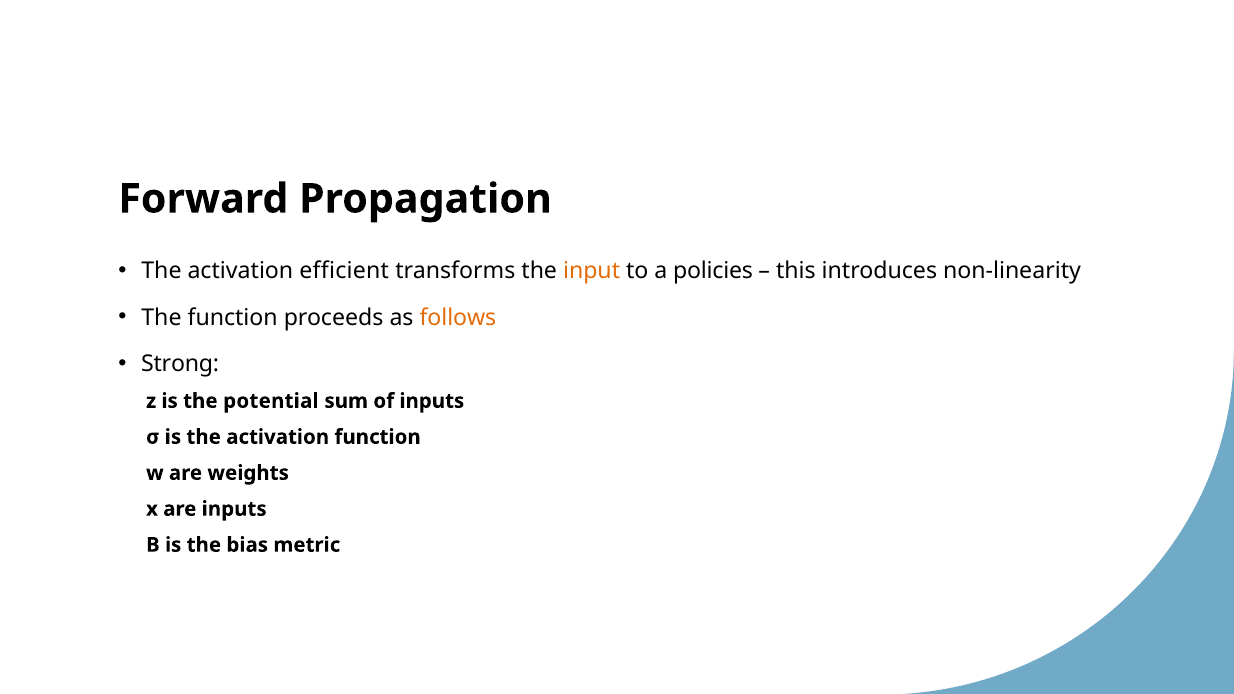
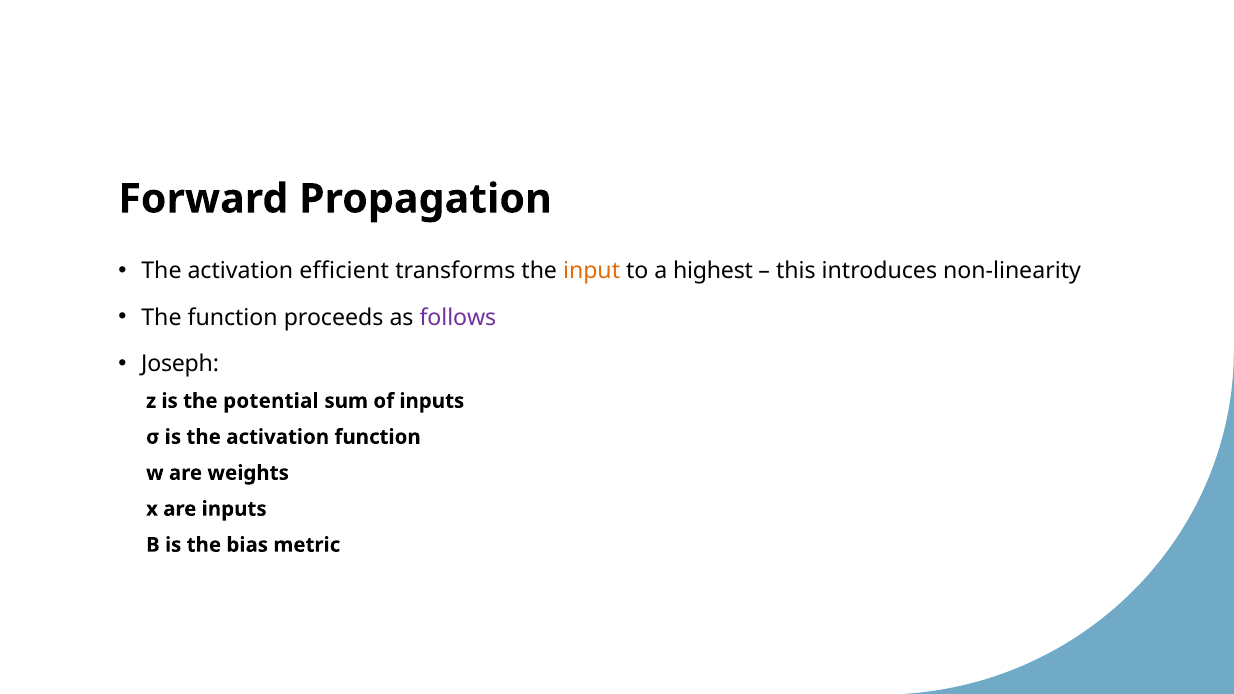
policies: policies -> highest
follows colour: orange -> purple
Strong: Strong -> Joseph
